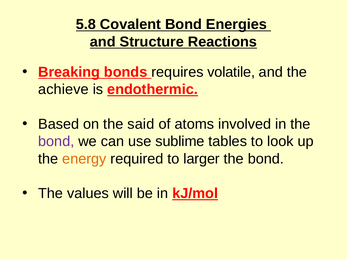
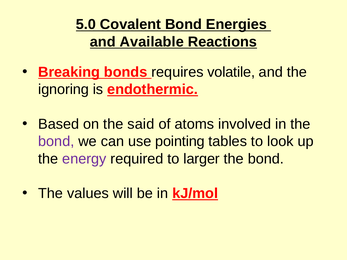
5.8: 5.8 -> 5.0
Structure: Structure -> Available
achieve: achieve -> ignoring
sublime: sublime -> pointing
energy colour: orange -> purple
